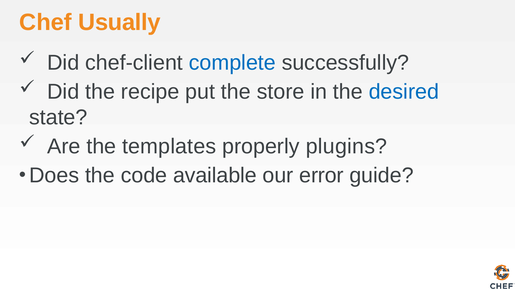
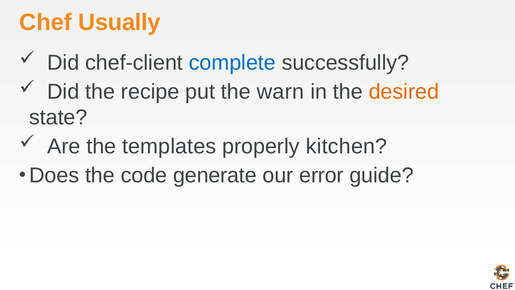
store: store -> warn
desired colour: blue -> orange
plugins: plugins -> kitchen
available: available -> generate
